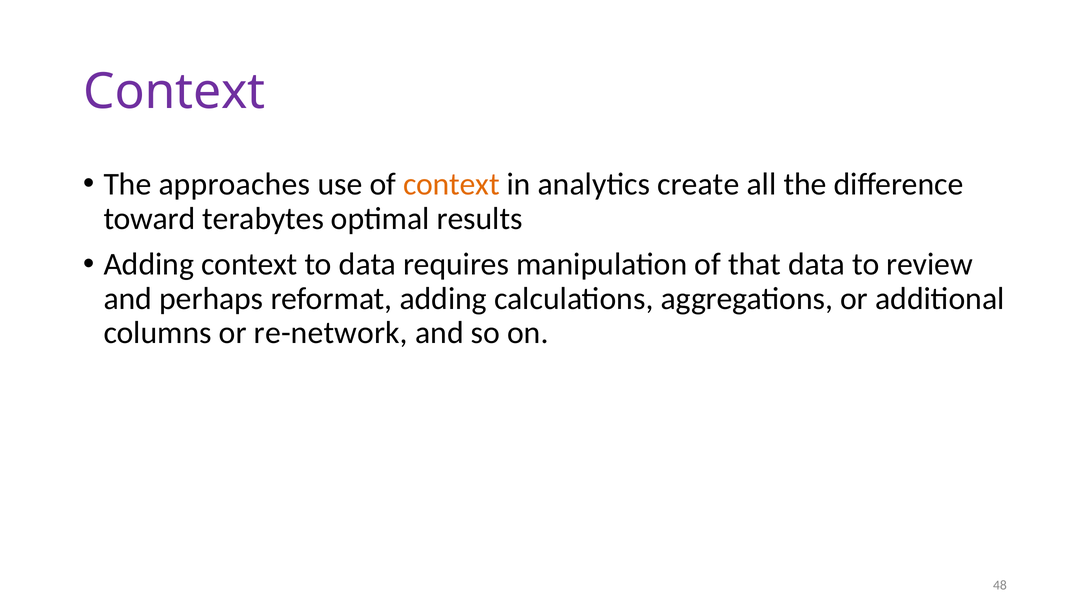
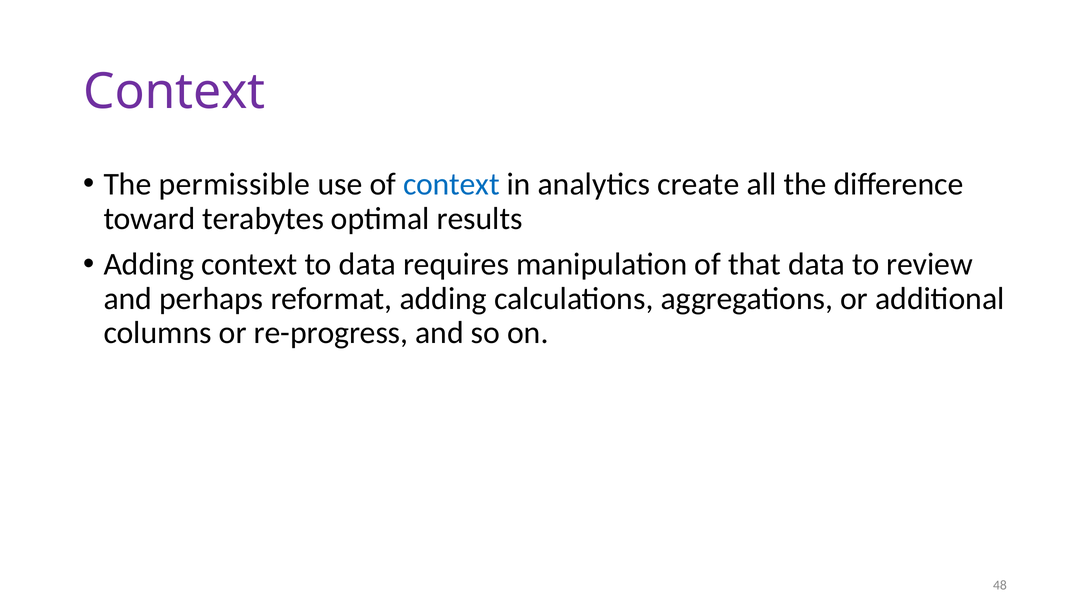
approaches: approaches -> permissible
context at (451, 184) colour: orange -> blue
re-network: re-network -> re-progress
